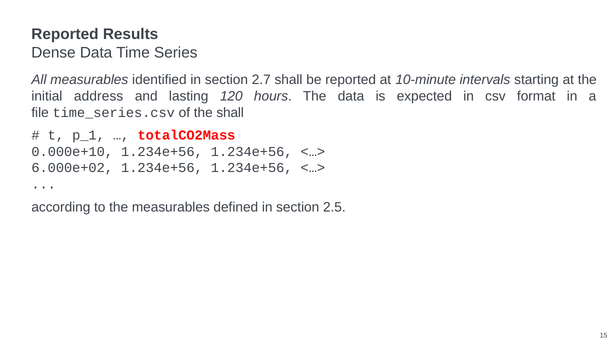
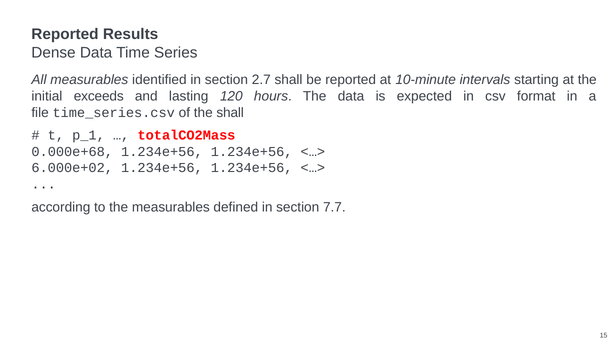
address: address -> exceeds
0.000e+10: 0.000e+10 -> 0.000e+68
2.5: 2.5 -> 7.7
